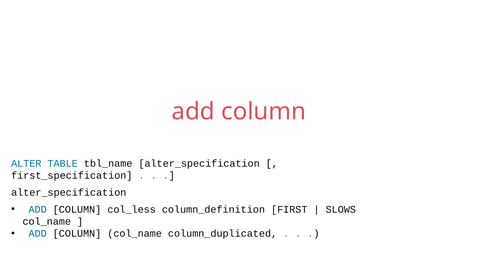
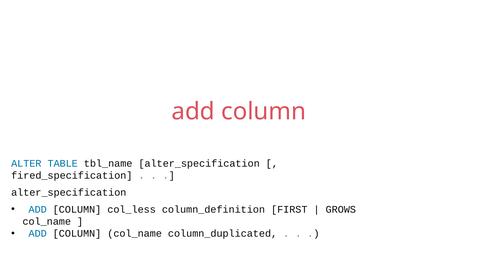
first_specification: first_specification -> fired_specification
SLOWS: SLOWS -> GROWS
